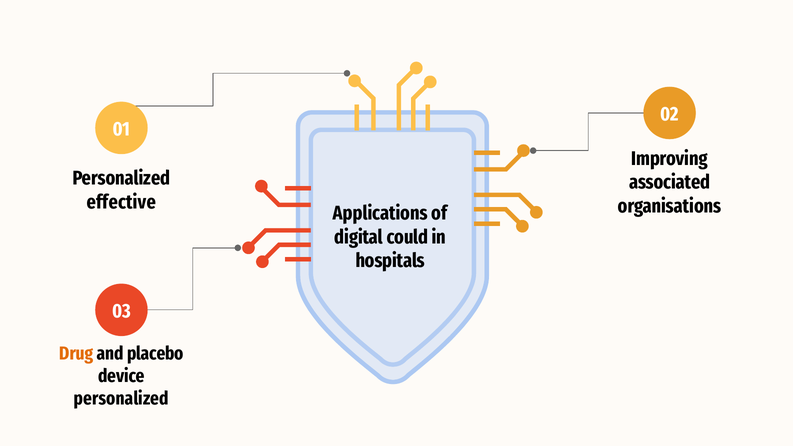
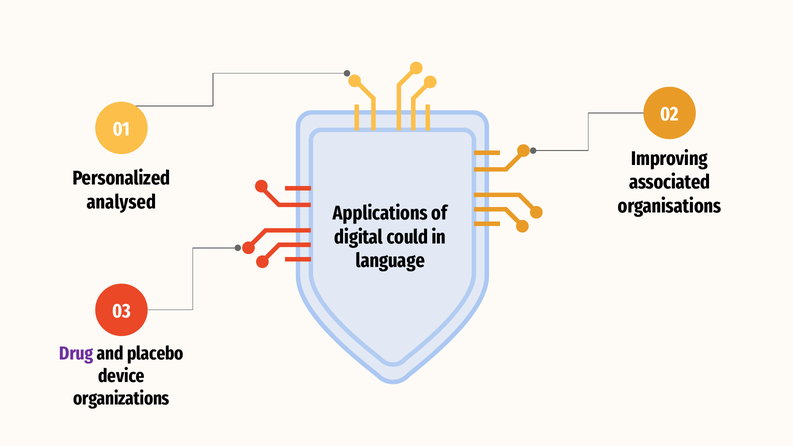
effective: effective -> analysed
hospitals: hospitals -> language
Drug colour: orange -> purple
personalized at (121, 399): personalized -> organizations
